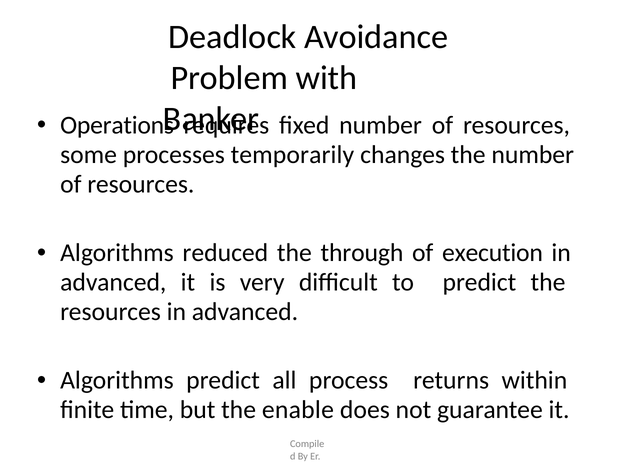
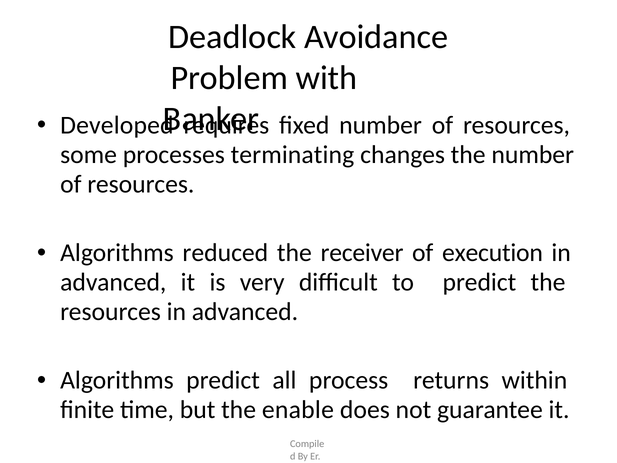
Operations: Operations -> Developed
temporarily: temporarily -> terminating
through: through -> receiver
